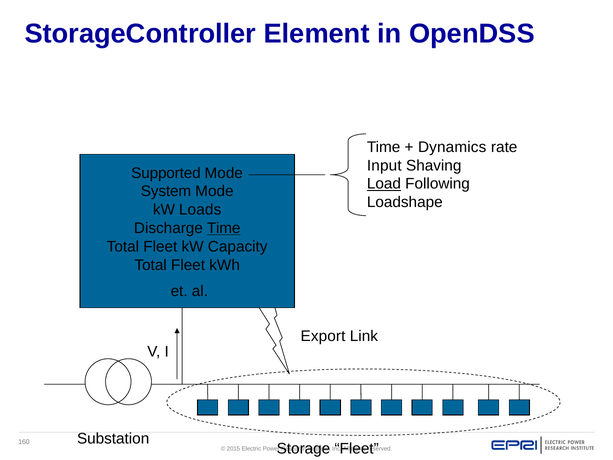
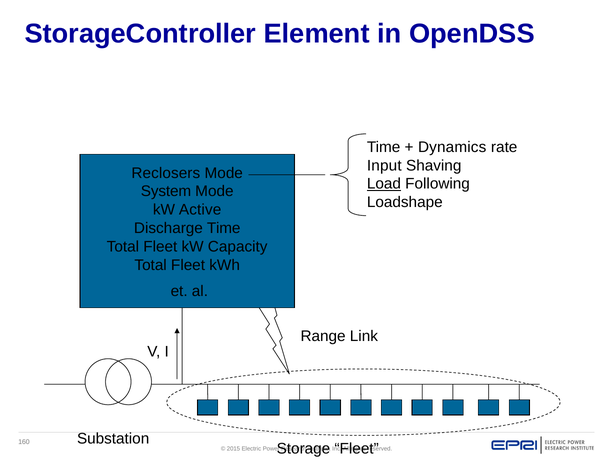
Supported: Supported -> Reclosers
Loads: Loads -> Active
Time at (224, 228) underline: present -> none
Export: Export -> Range
